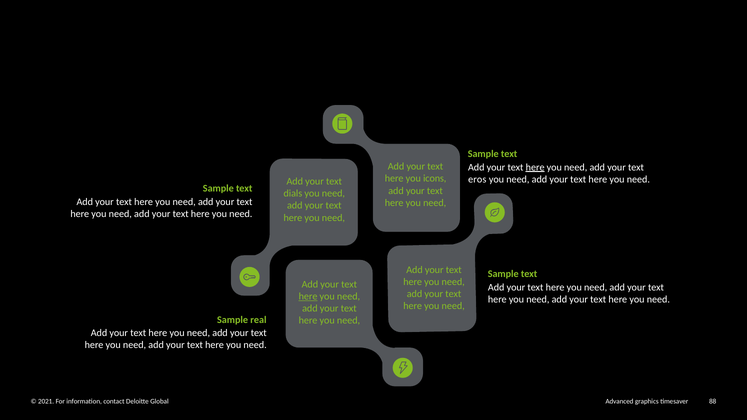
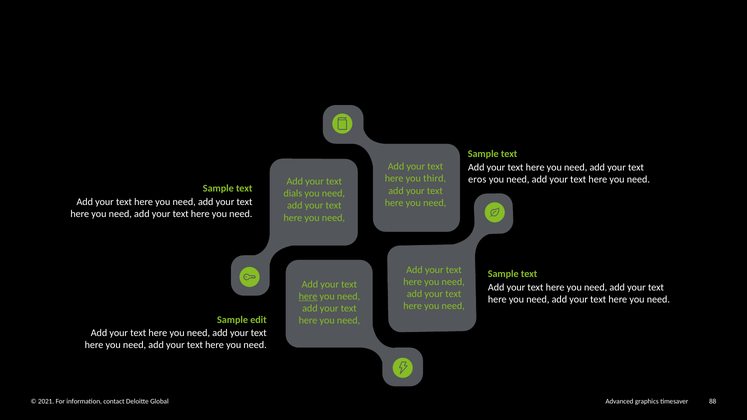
here at (535, 167) underline: present -> none
icons: icons -> third
real: real -> edit
